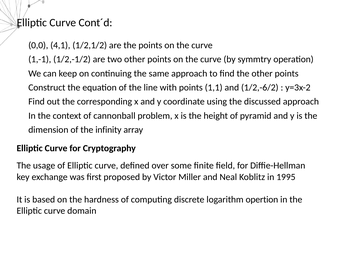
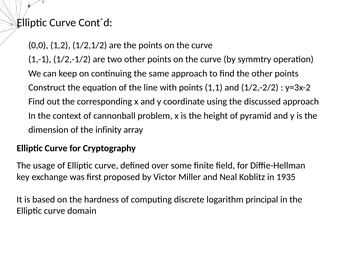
4,1: 4,1 -> 1,2
1/2,-6/2: 1/2,-6/2 -> 1/2,-2/2
1995: 1995 -> 1935
opertion: opertion -> principal
